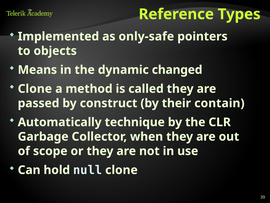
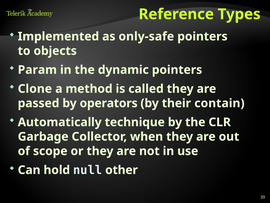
Means: Means -> Param
dynamic changed: changed -> pointers
construct: construct -> operators
null clone: clone -> other
